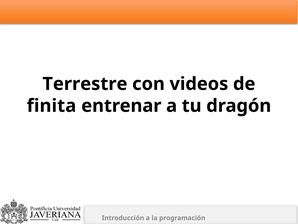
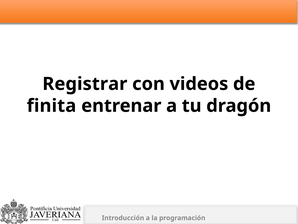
Terrestre: Terrestre -> Registrar
